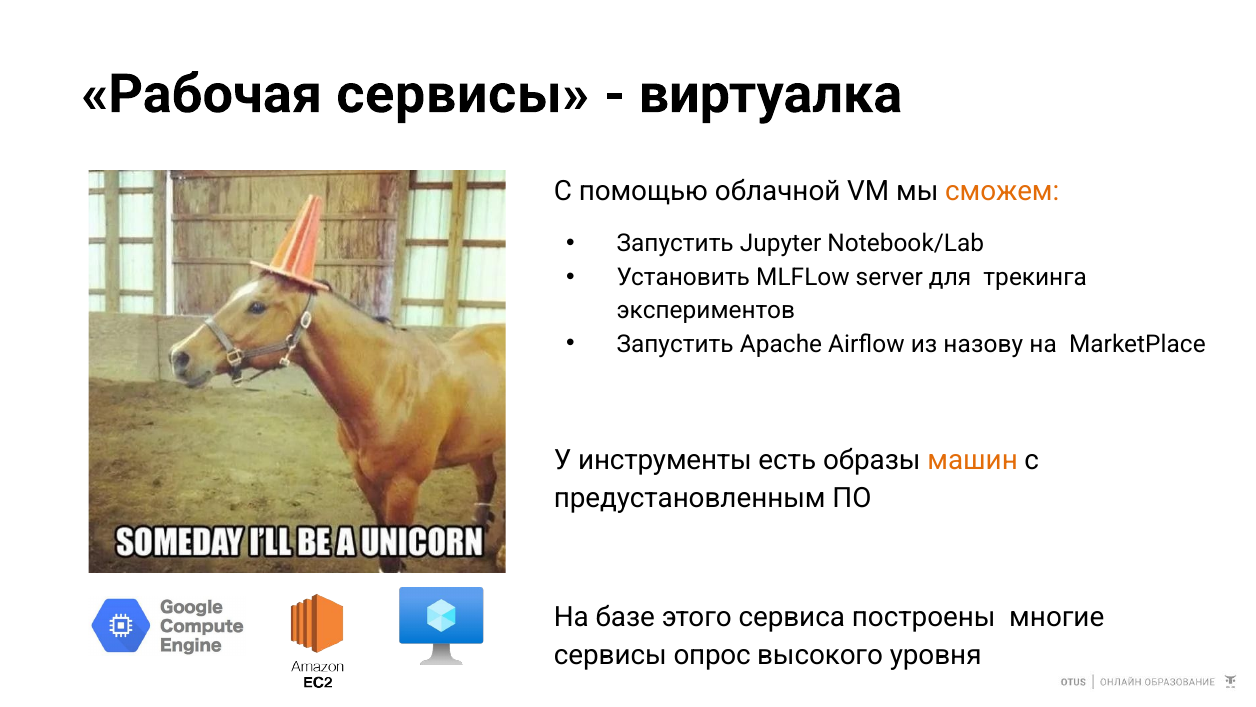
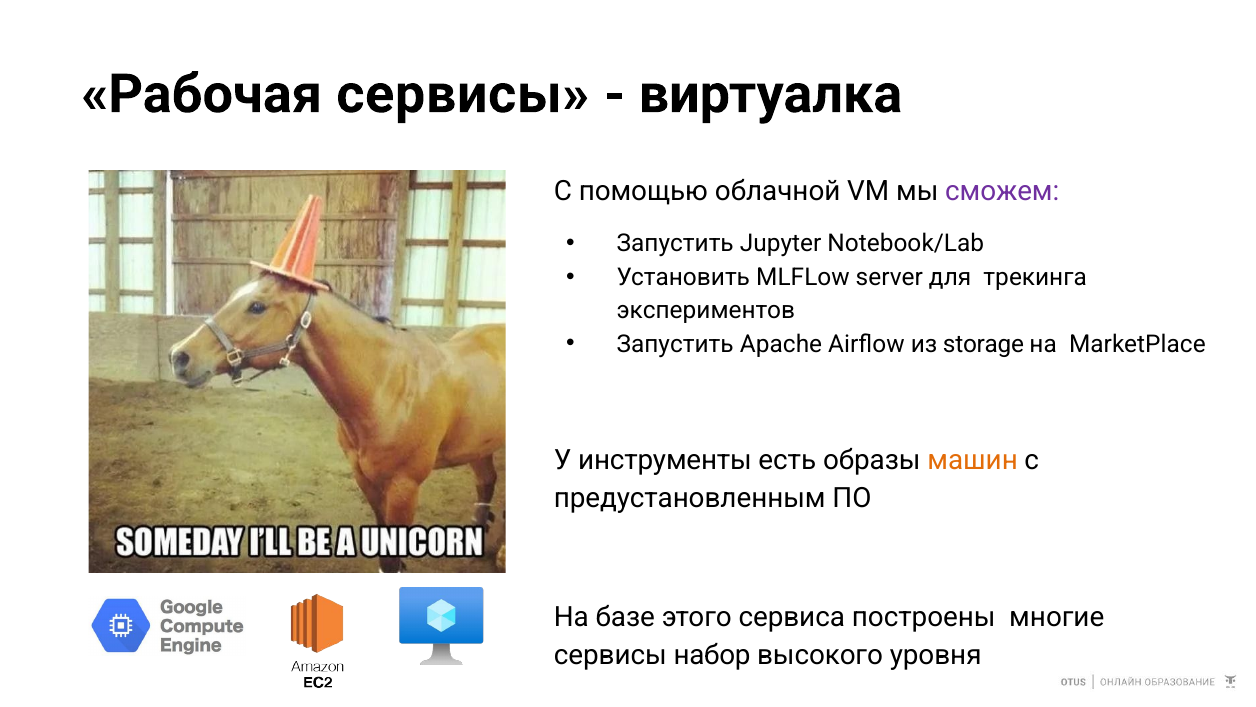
сможем colour: orange -> purple
назову: назову -> storage
опрос: опрос -> набор
